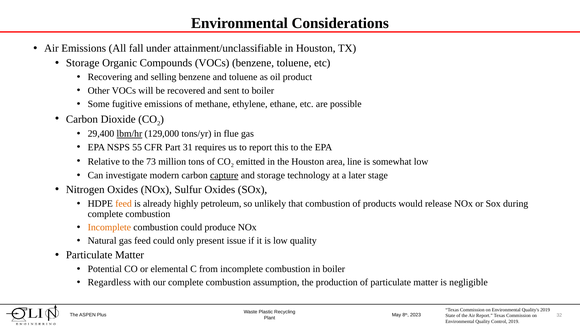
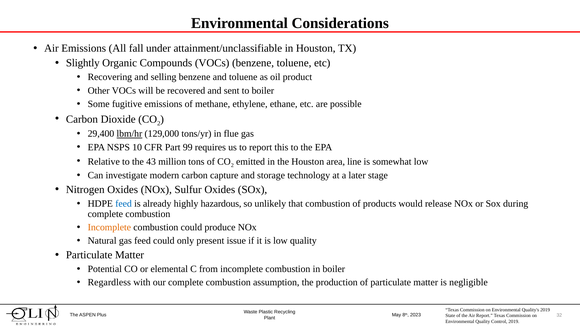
Storage at (83, 63): Storage -> Slightly
55: 55 -> 10
31: 31 -> 99
73: 73 -> 43
capture underline: present -> none
feed at (124, 204) colour: orange -> blue
petroleum: petroleum -> hazardous
